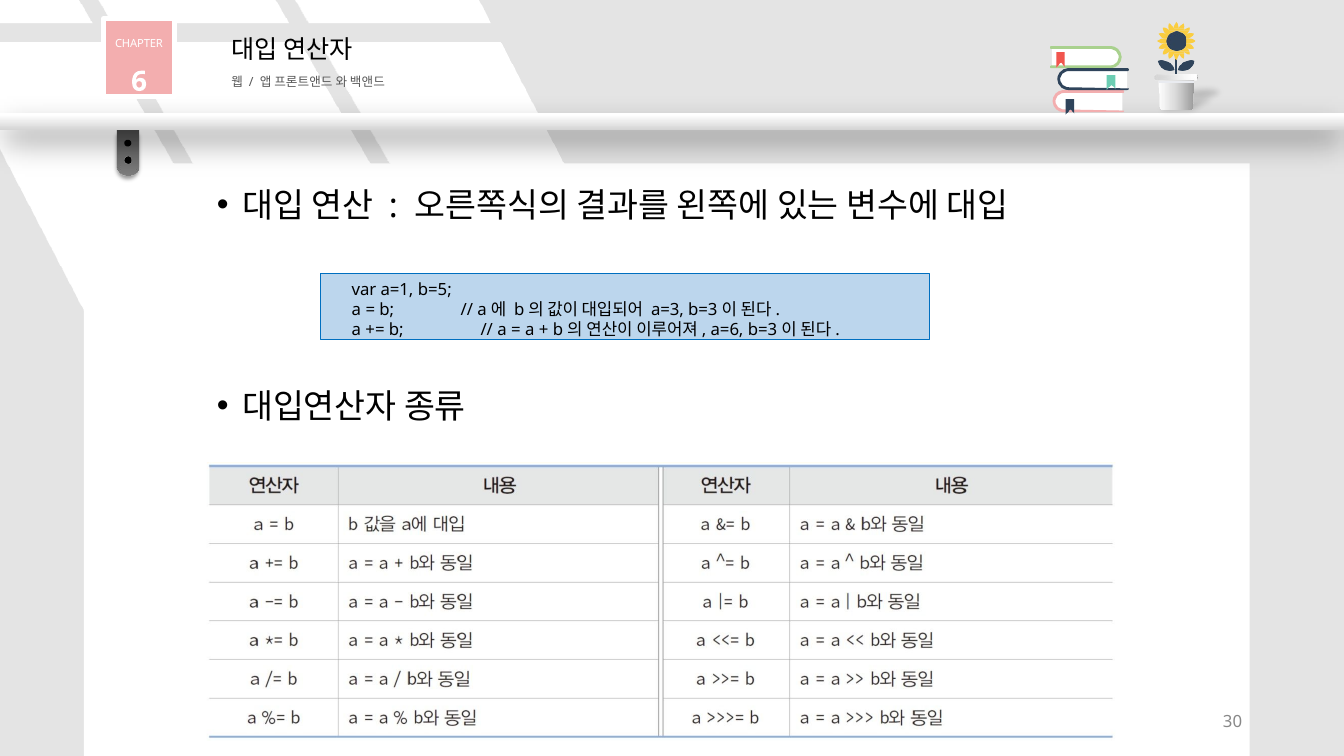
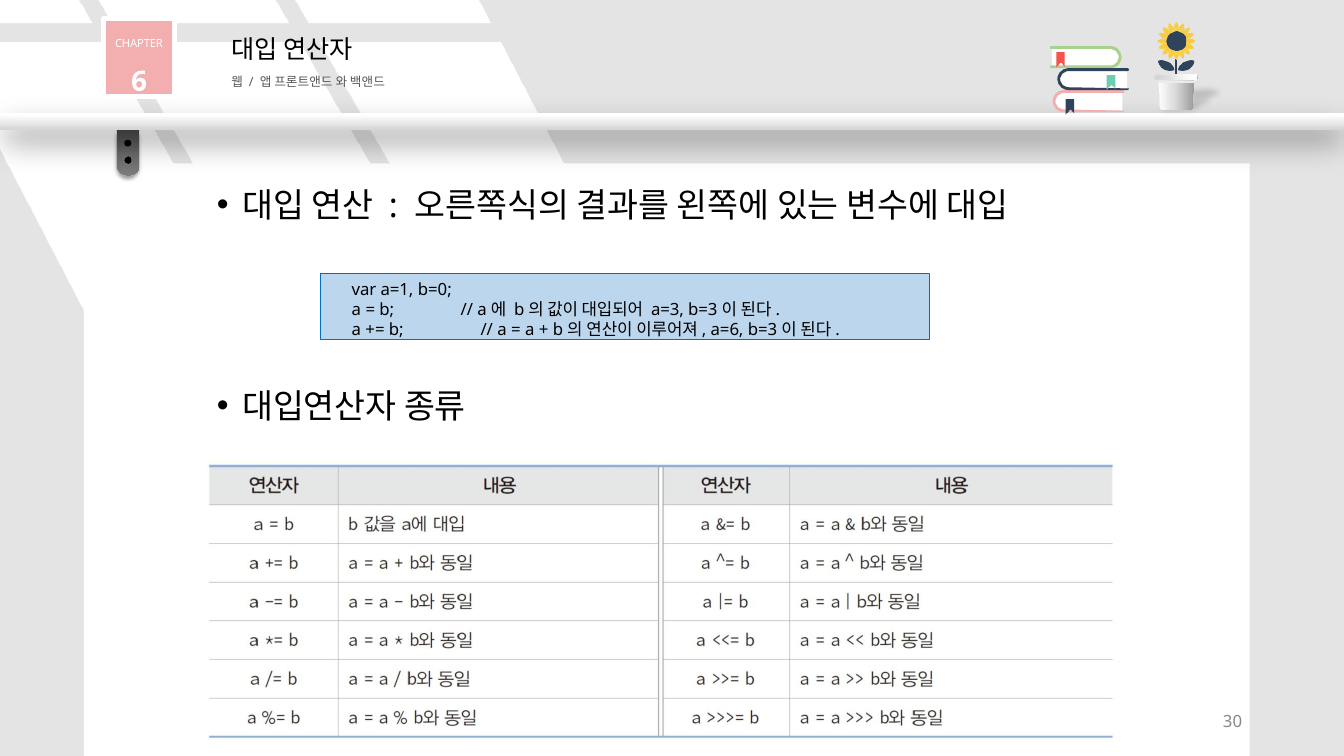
b=5: b=5 -> b=0
